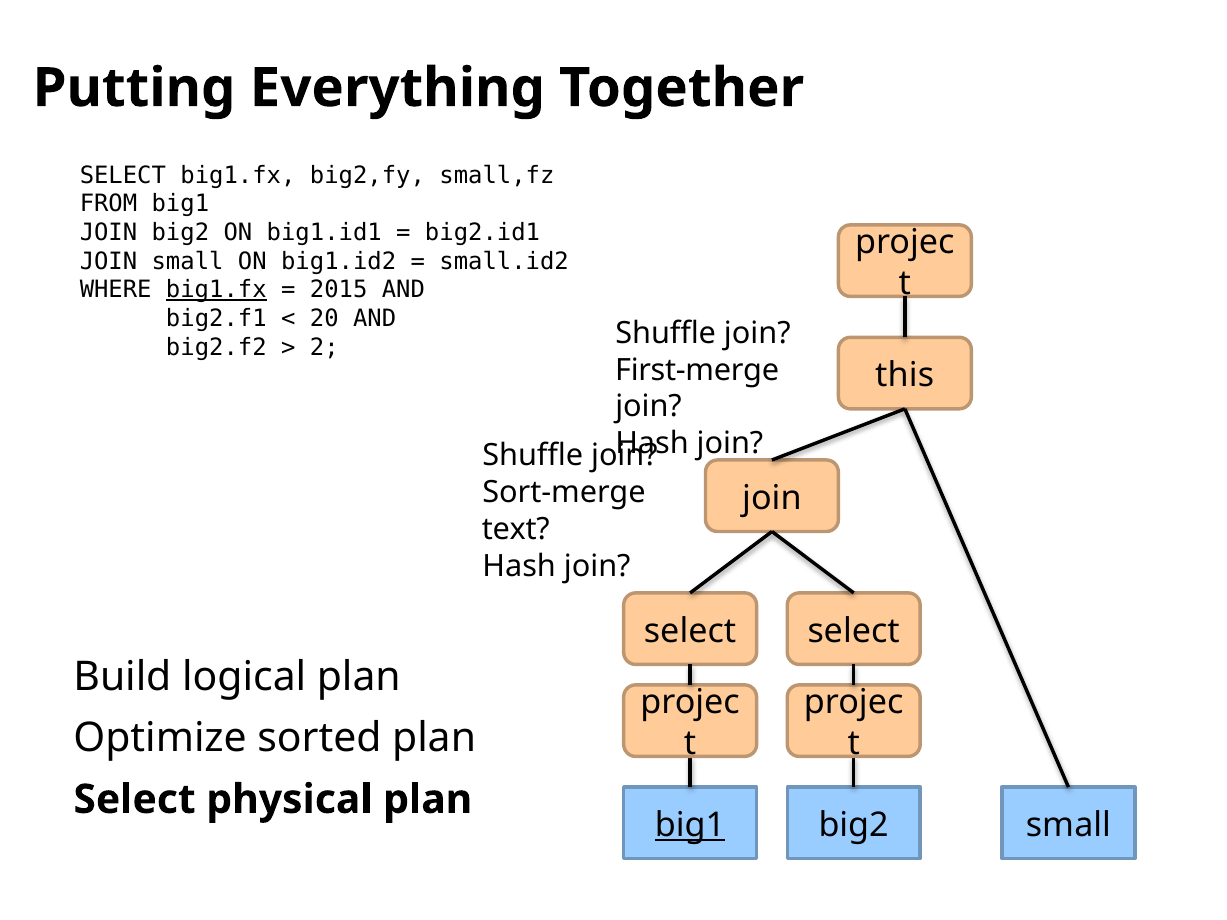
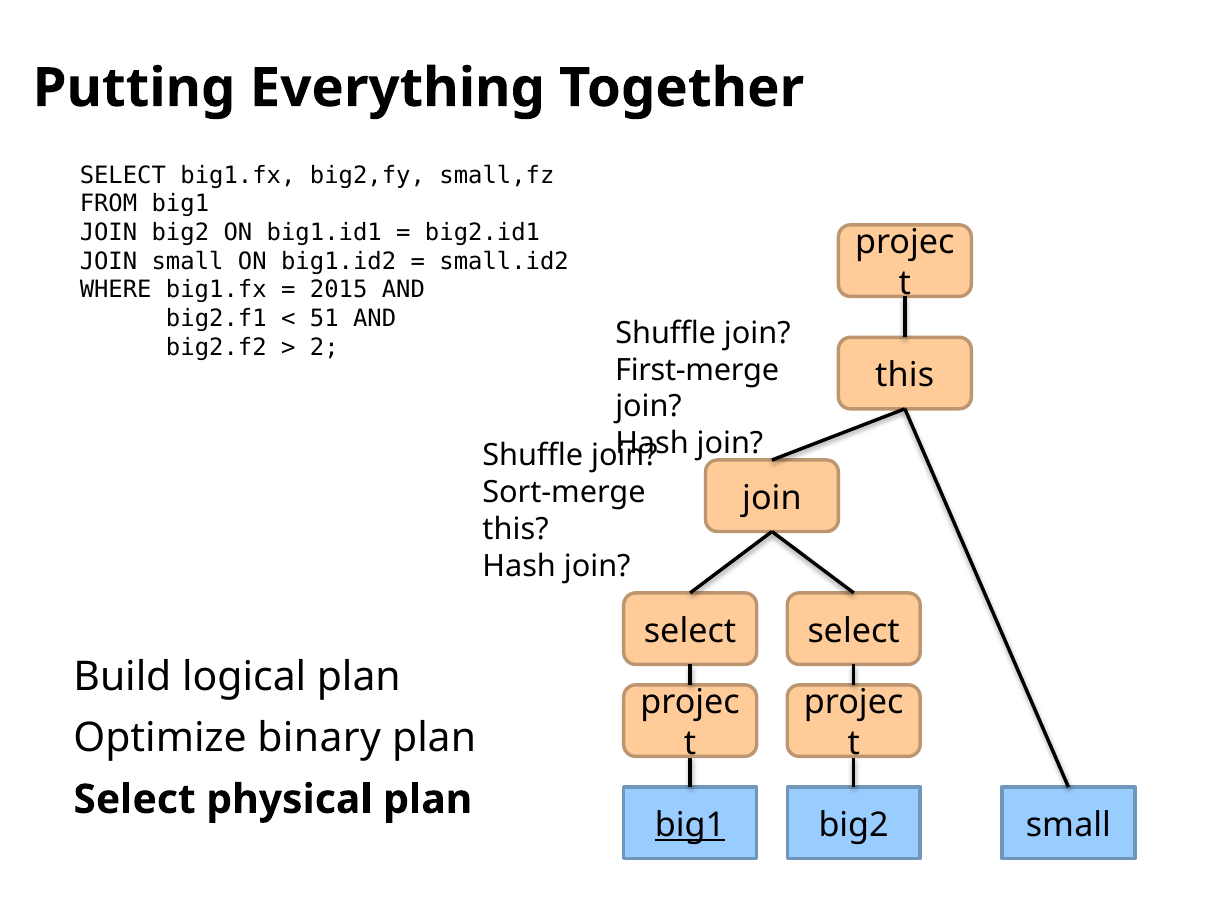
big1.fx at (216, 290) underline: present -> none
20: 20 -> 51
text at (516, 530): text -> this
sorted: sorted -> binary
